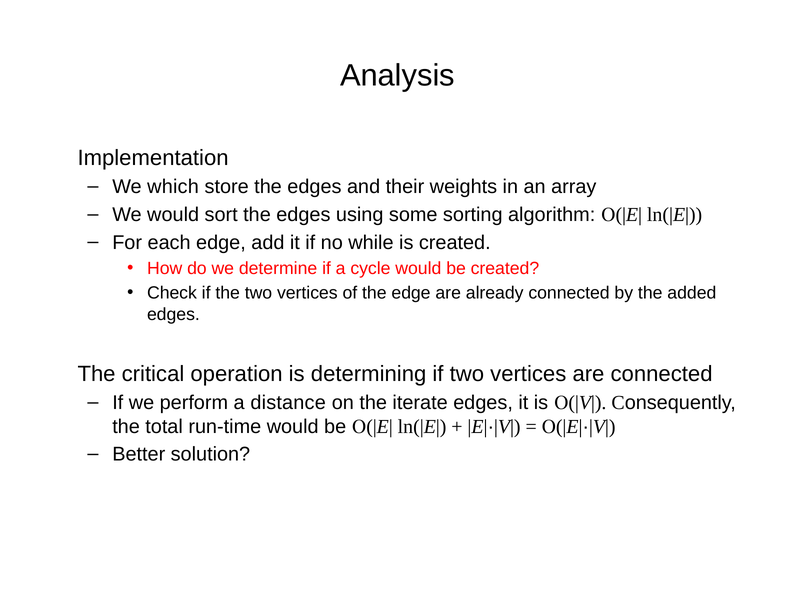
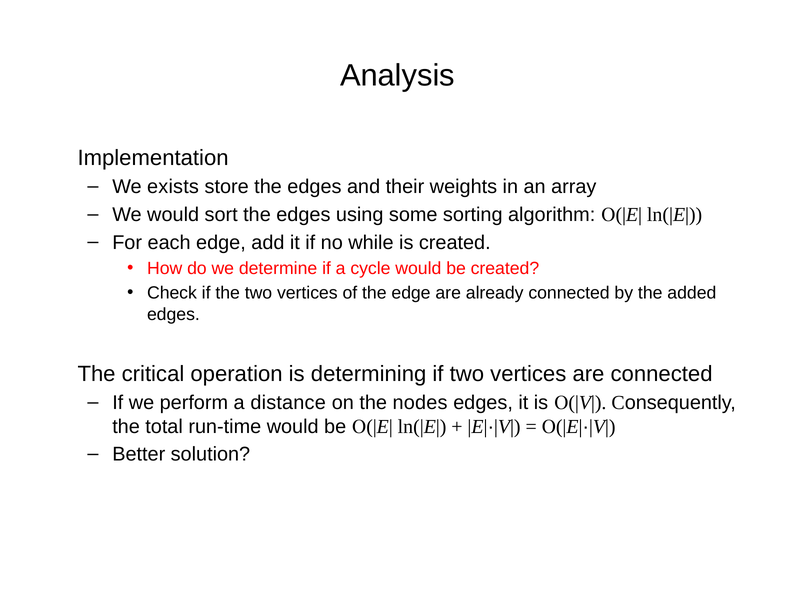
which: which -> exists
iterate: iterate -> nodes
